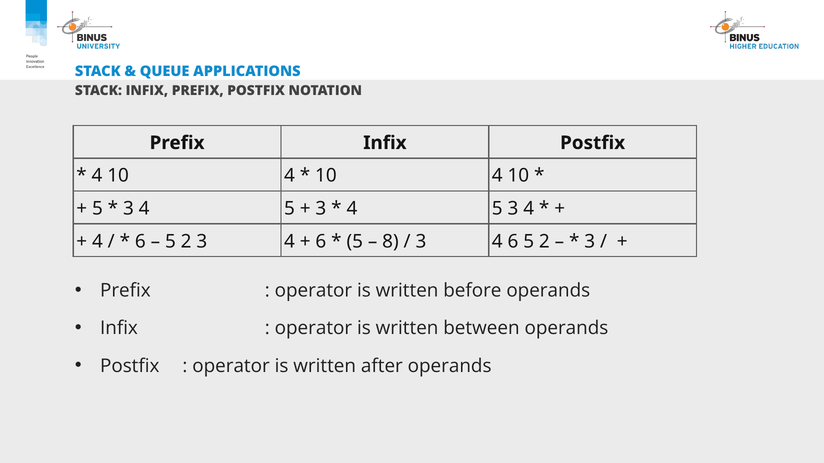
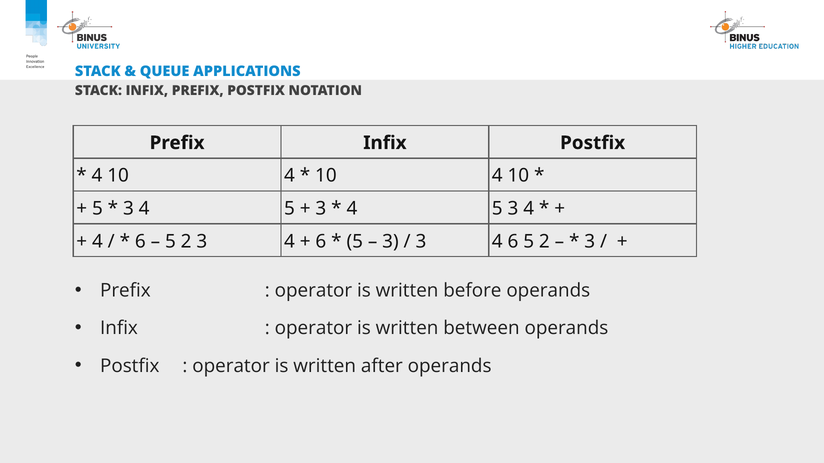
8 at (390, 242): 8 -> 3
